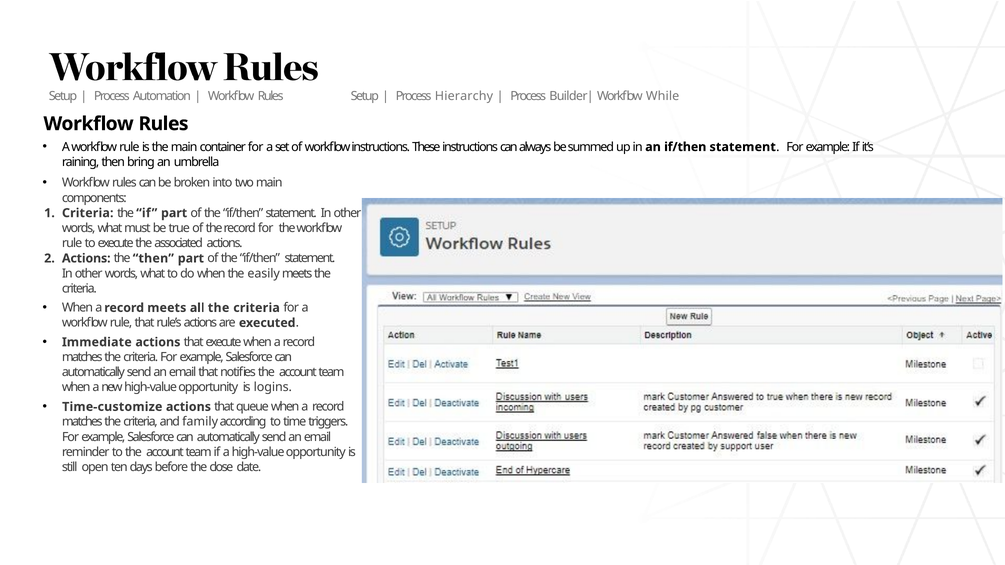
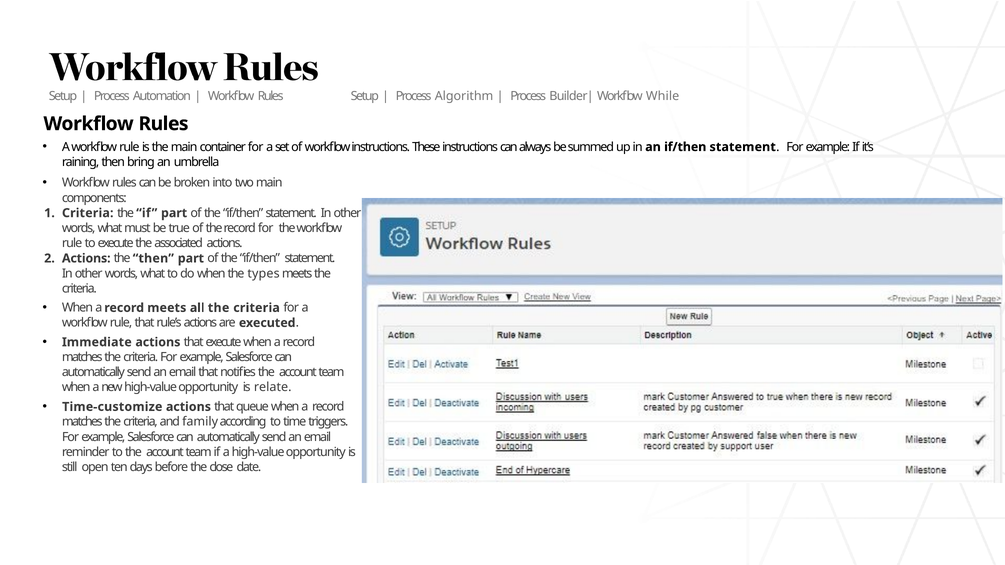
Hierarchy: Hierarchy -> Algorithm
easily: easily -> types
logins: logins -> relate
